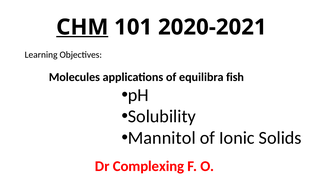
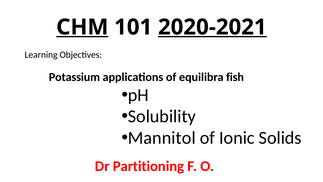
2020-2021 underline: none -> present
Molecules: Molecules -> Potassium
Complexing: Complexing -> Partitioning
